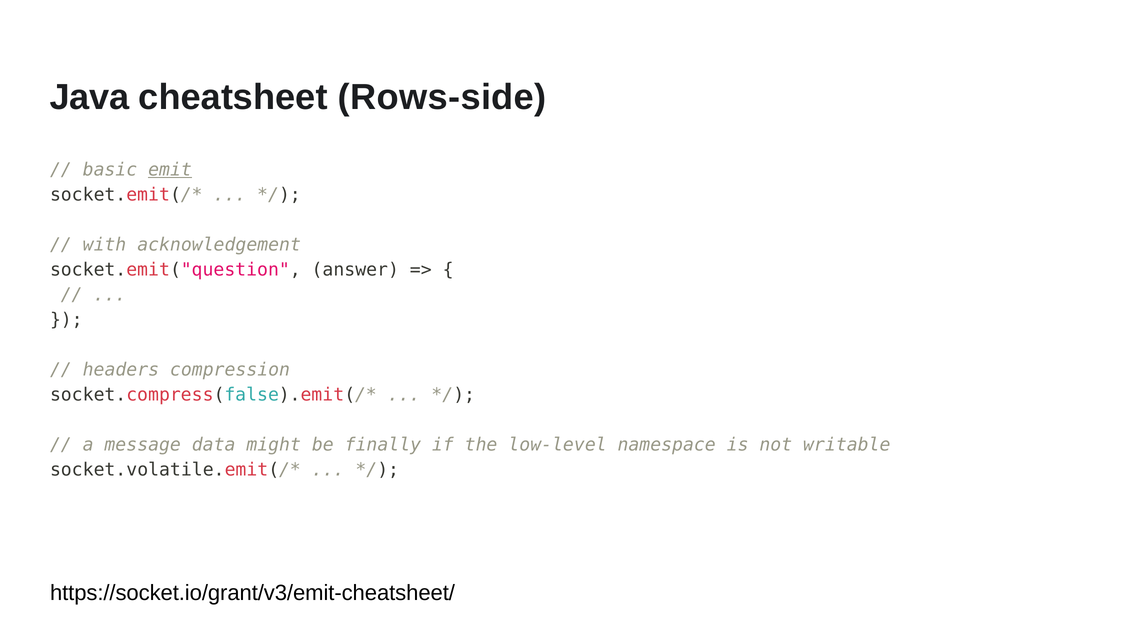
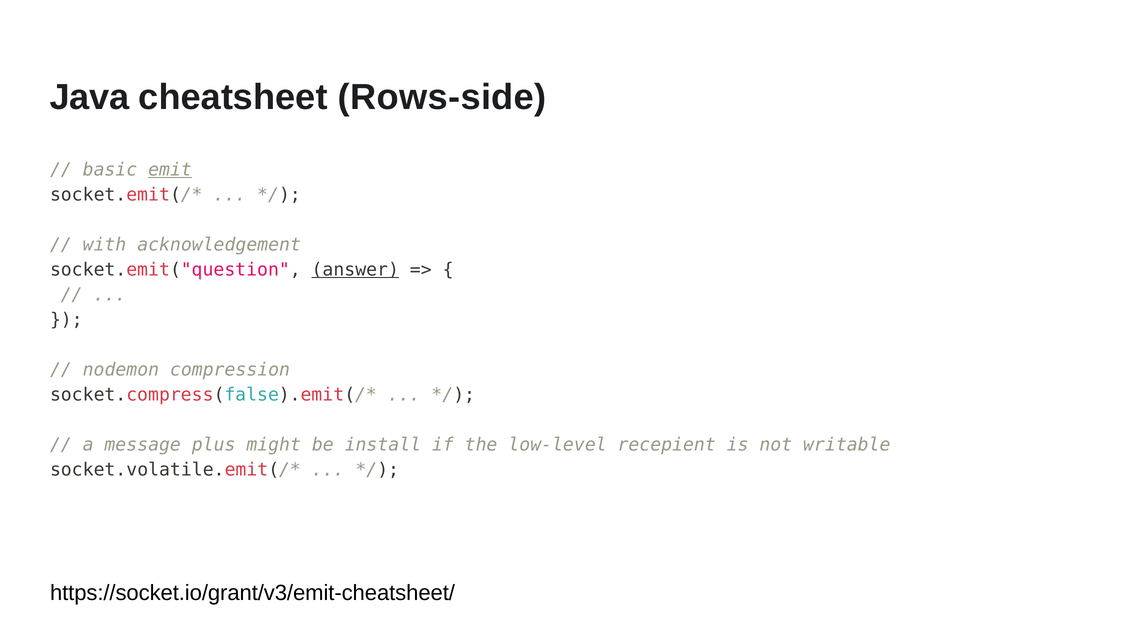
answer underline: none -> present
headers: headers -> nodemon
data: data -> plus
finally: finally -> install
namespace: namespace -> recepient
